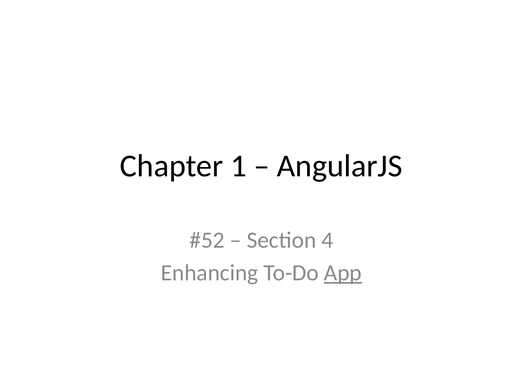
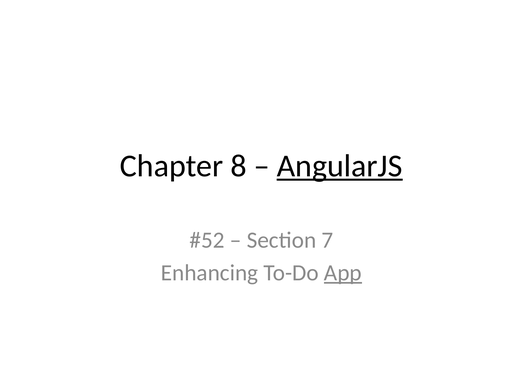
1: 1 -> 8
AngularJS underline: none -> present
4: 4 -> 7
